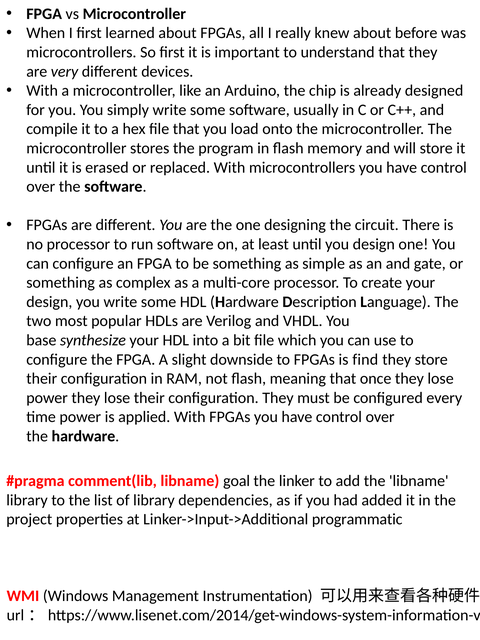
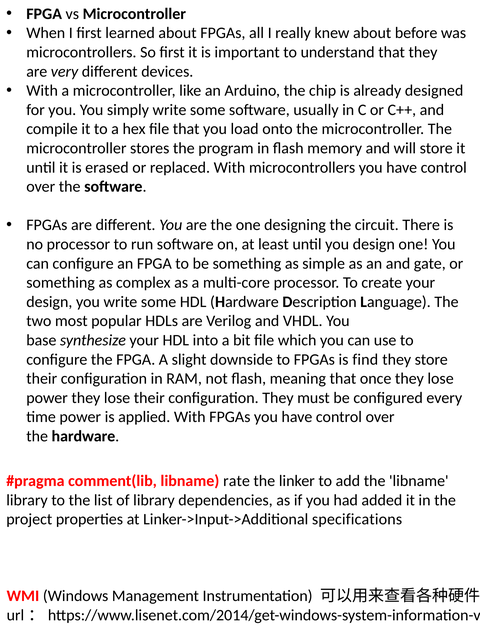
goal: goal -> rate
programmatic: programmatic -> specifications
